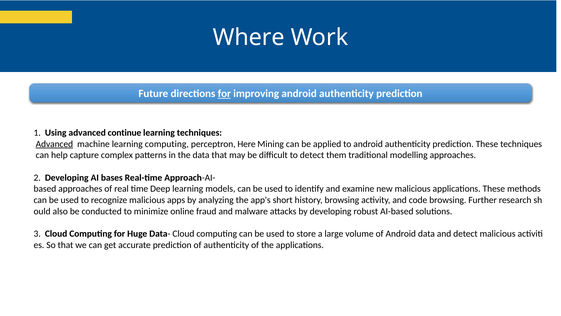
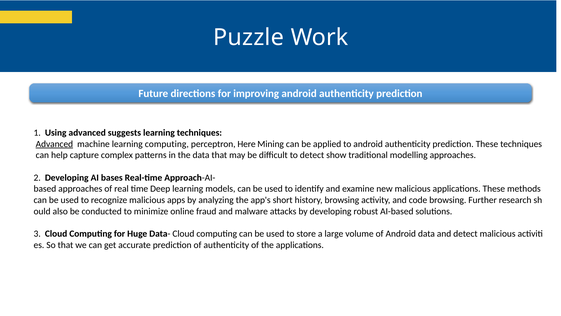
Where: Where -> Puzzle
for at (224, 93) underline: present -> none
continue: continue -> suggests
them: them -> show
